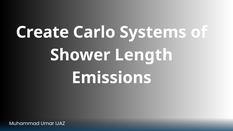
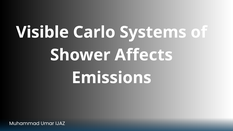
Create: Create -> Visible
Length: Length -> Affects
